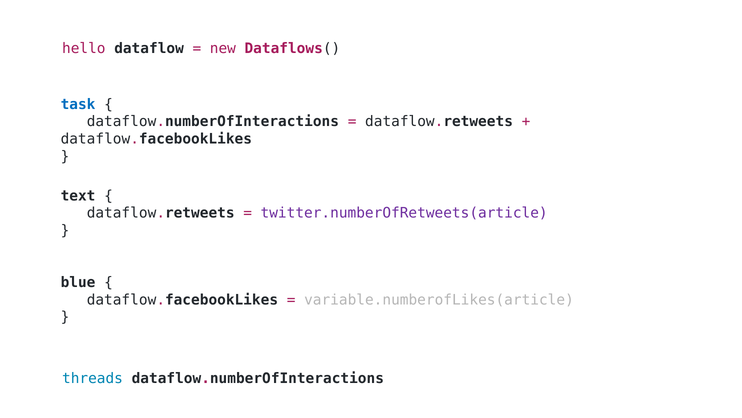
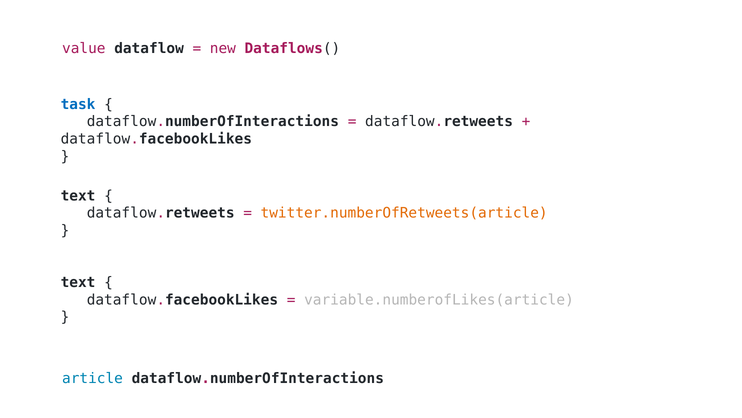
hello: hello -> value
twitter.numberOfRetweets(article colour: purple -> orange
blue at (78, 282): blue -> text
threads: threads -> article
